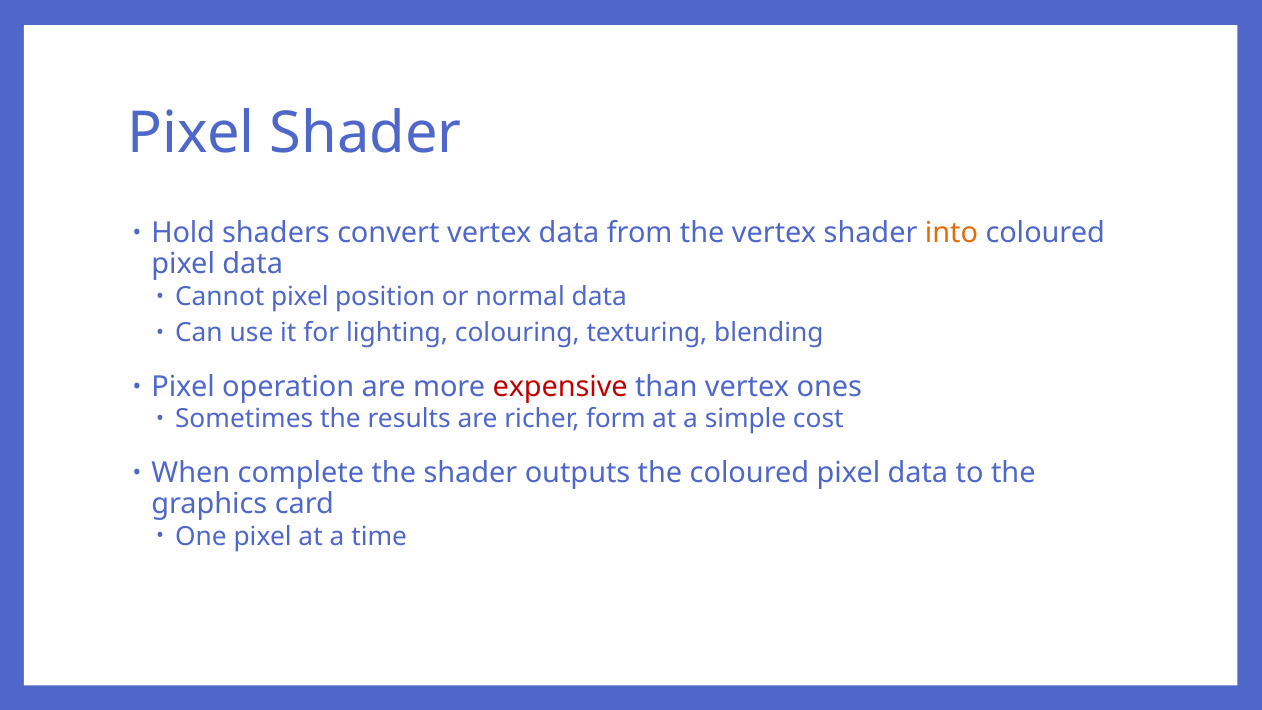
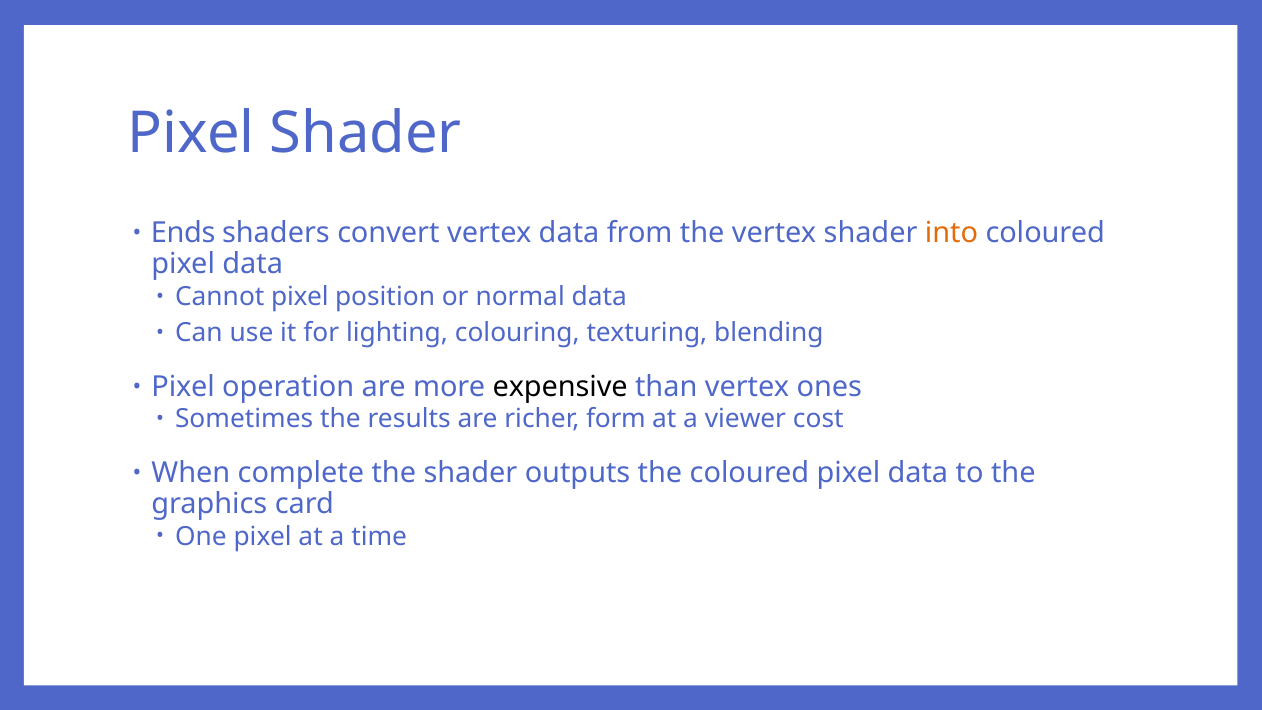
Hold: Hold -> Ends
expensive colour: red -> black
simple: simple -> viewer
